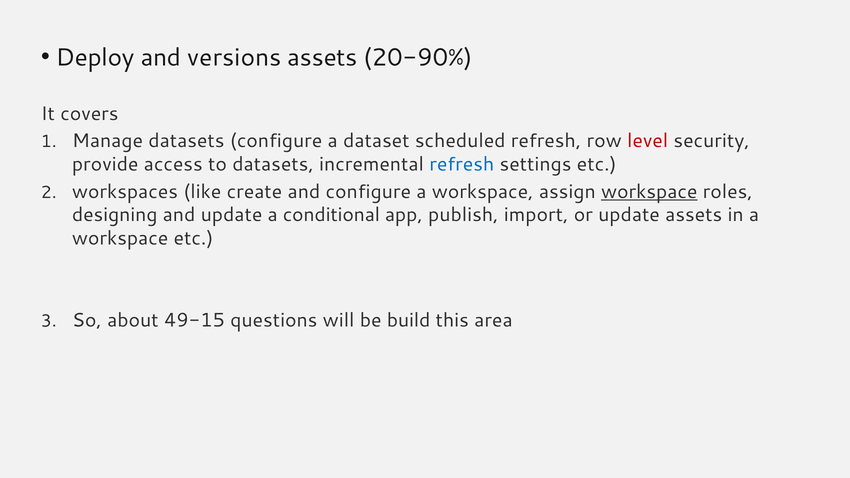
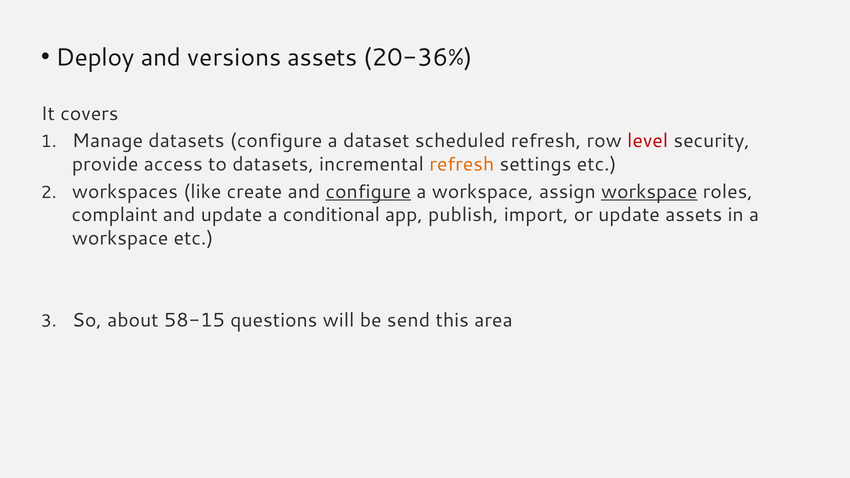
20-90%: 20-90% -> 20-36%
refresh at (462, 164) colour: blue -> orange
configure at (368, 192) underline: none -> present
designing: designing -> complaint
49-15: 49-15 -> 58-15
build: build -> send
